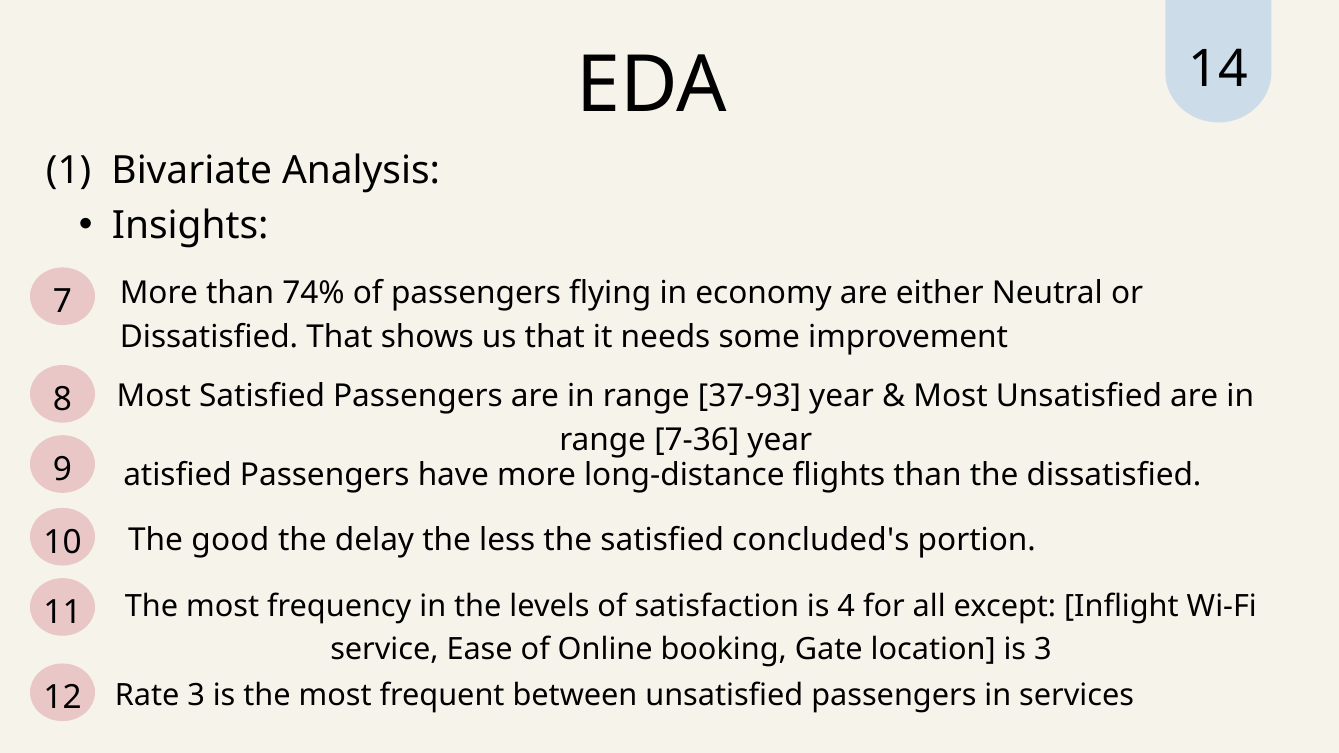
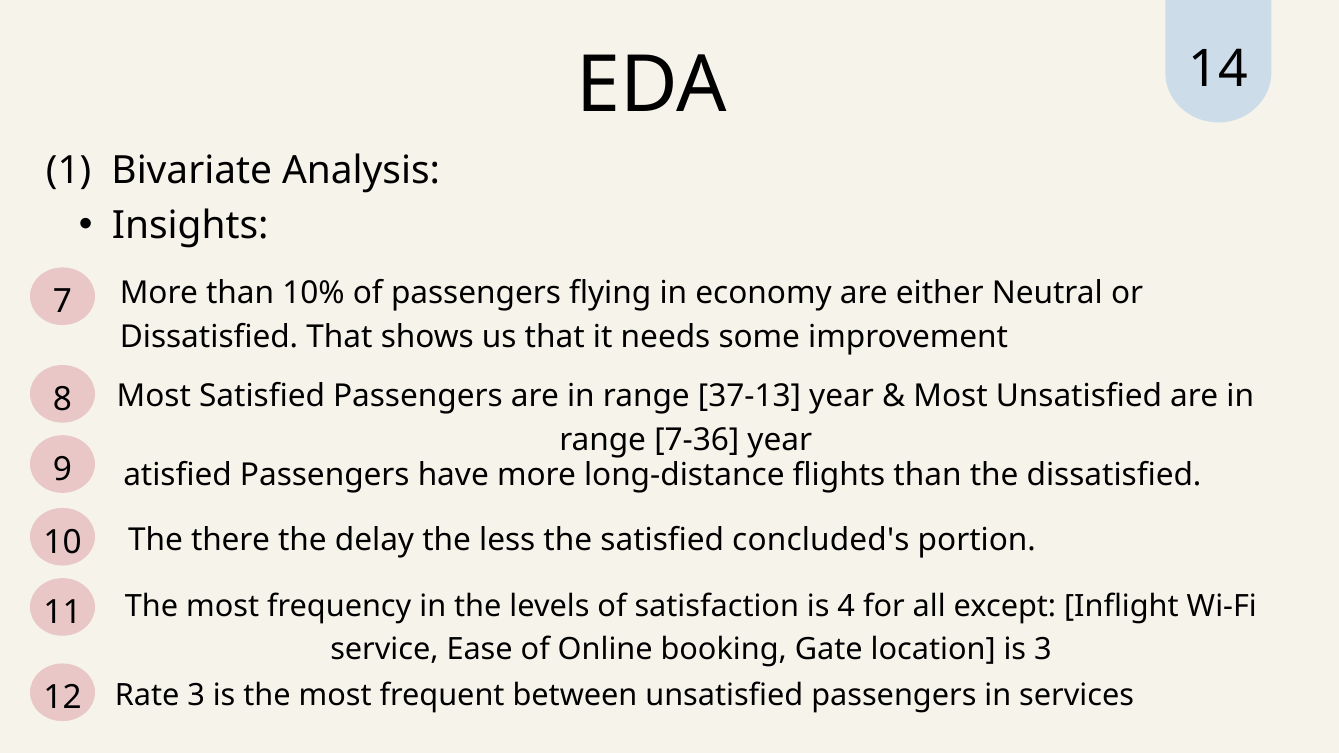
74%: 74% -> 10%
37-93: 37-93 -> 37-13
good: good -> there
